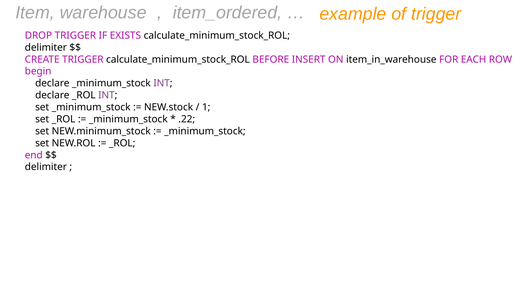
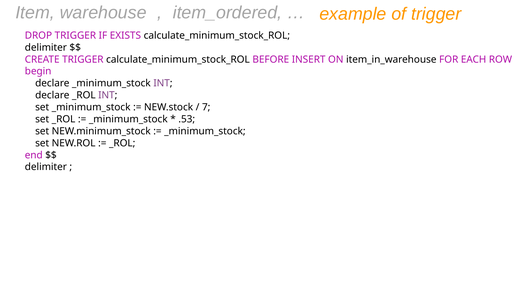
1: 1 -> 7
.22: .22 -> .53
